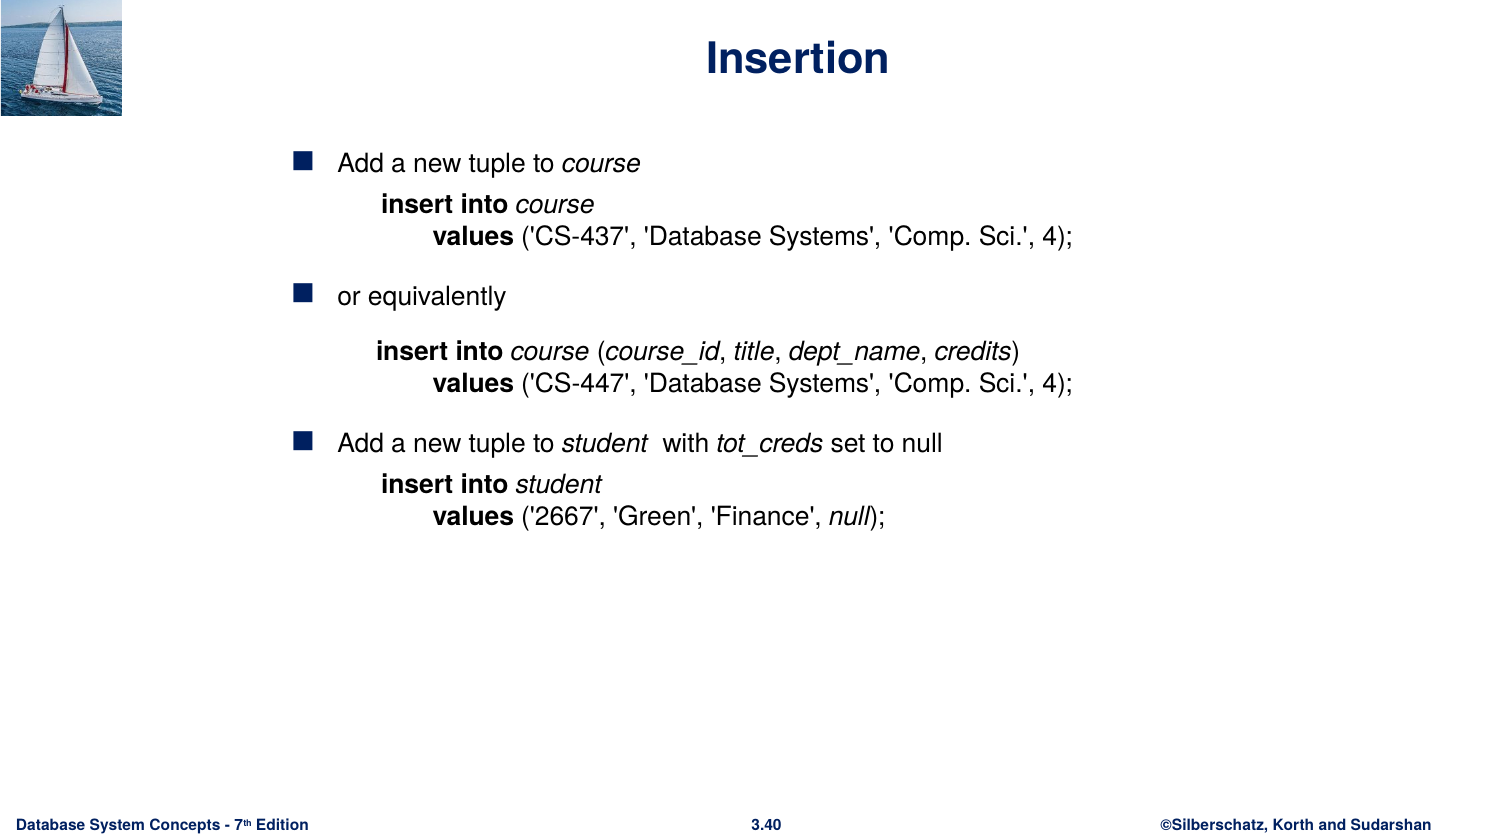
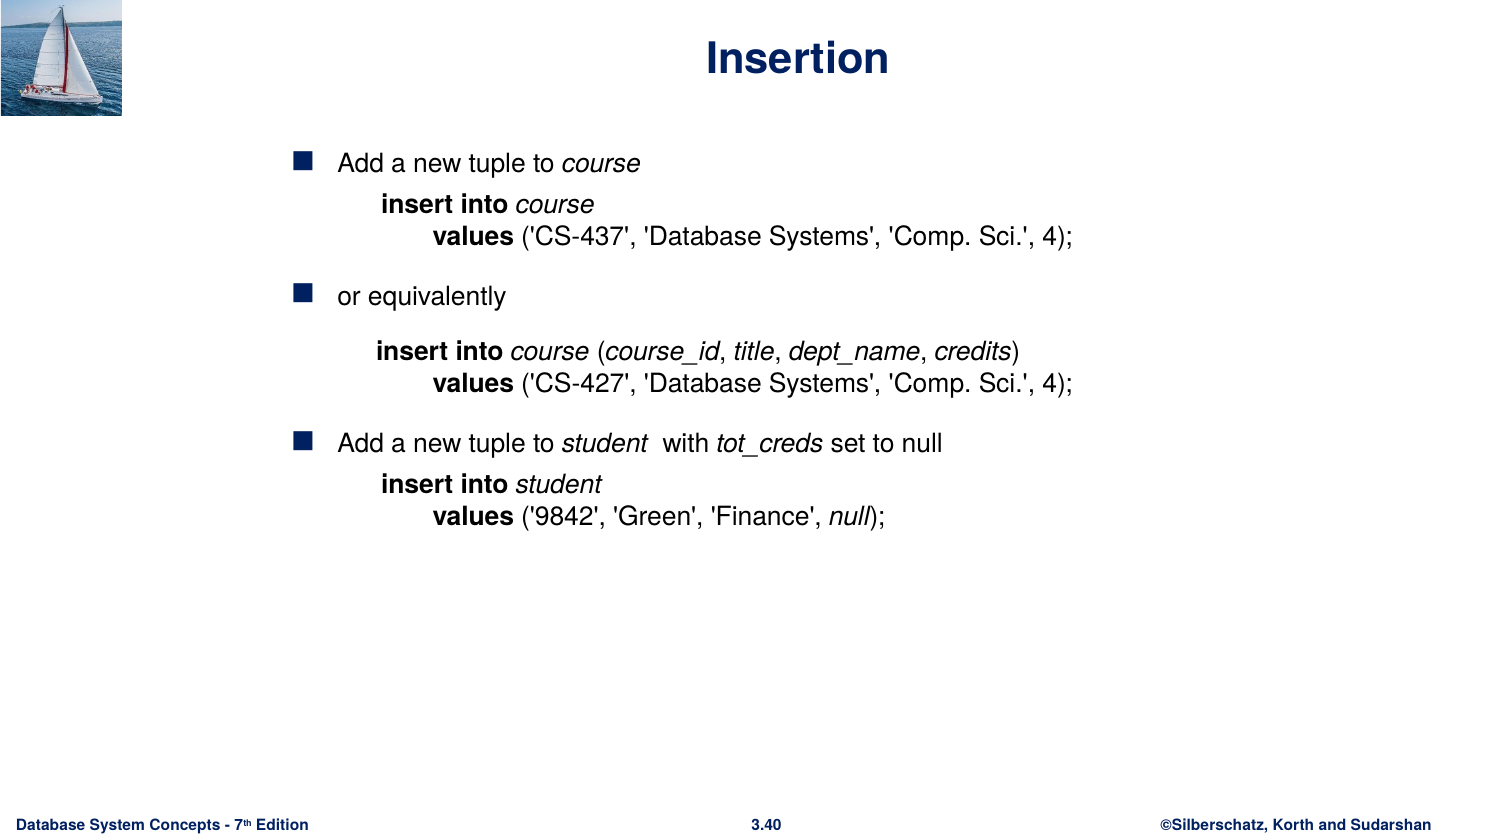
CS-447: CS-447 -> CS-427
2667: 2667 -> 9842
